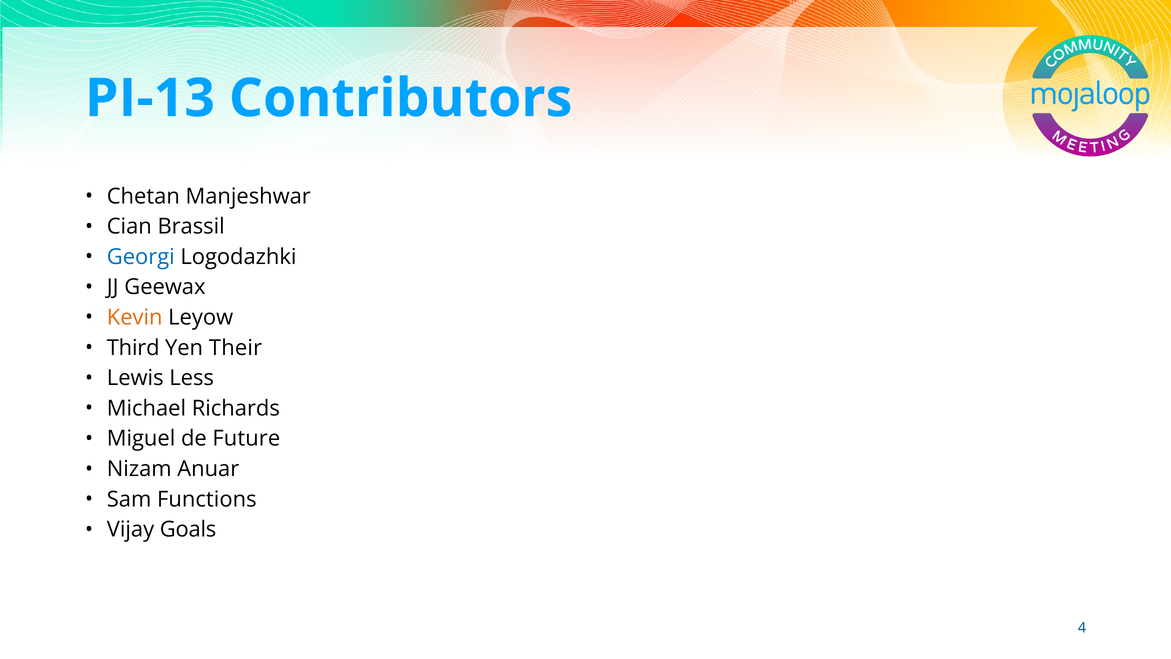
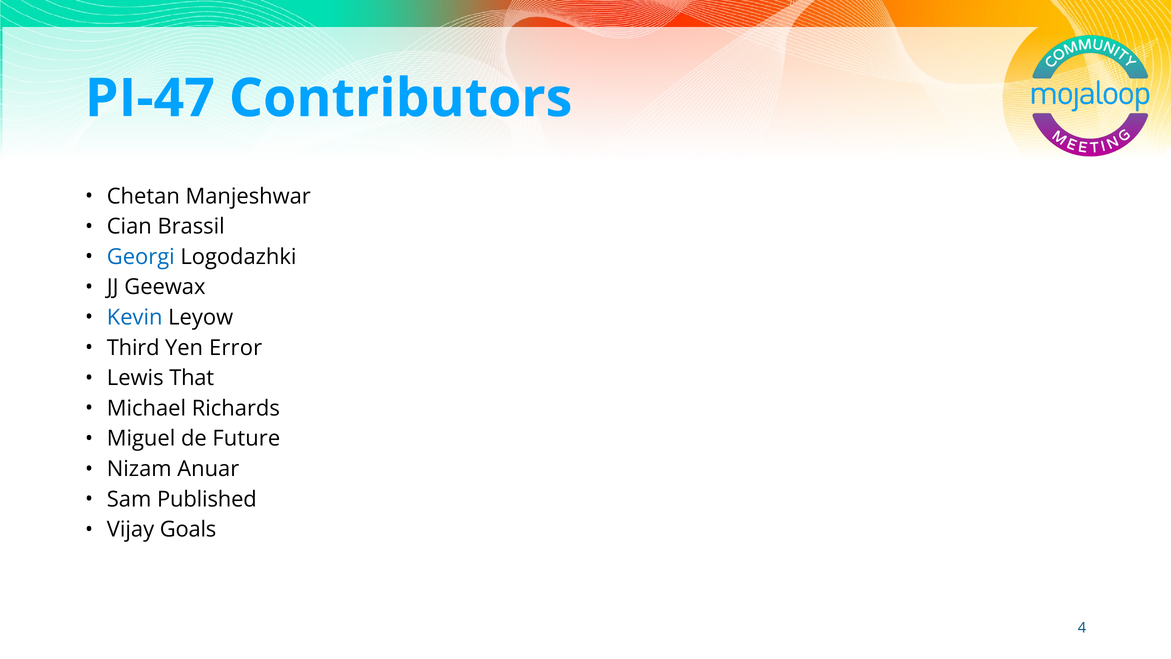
PI-13: PI-13 -> PI-47
Kevin colour: orange -> blue
Their: Their -> Error
Less: Less -> That
Functions: Functions -> Published
